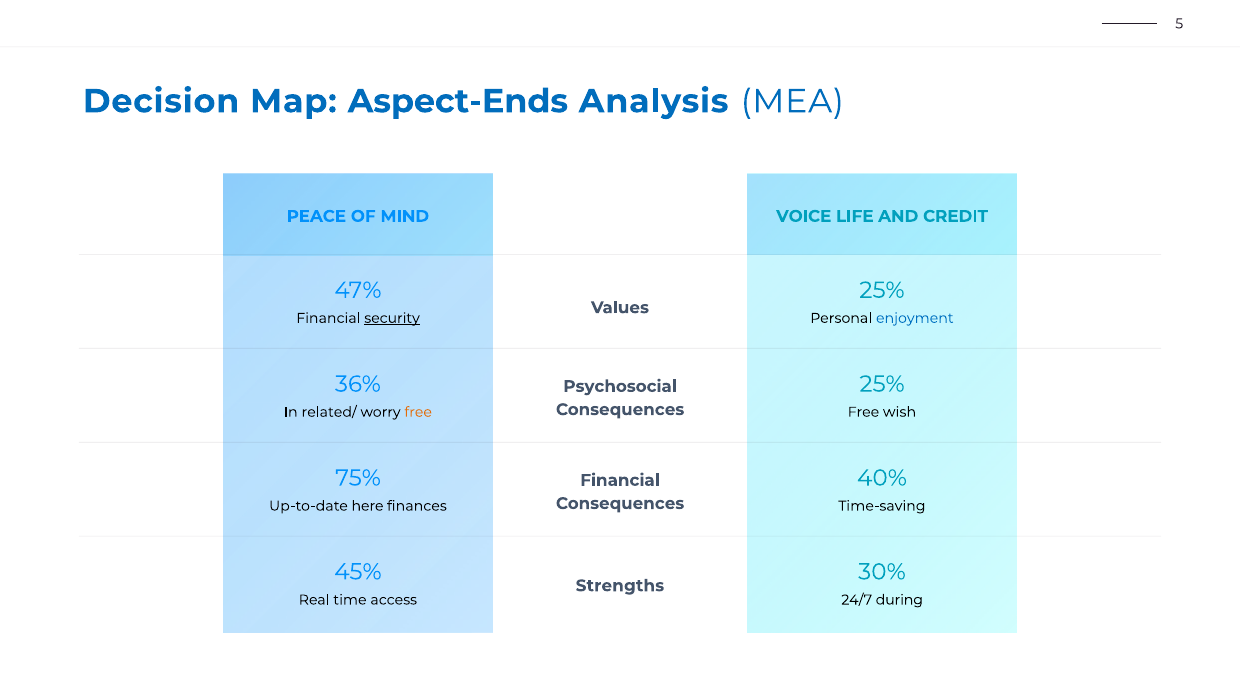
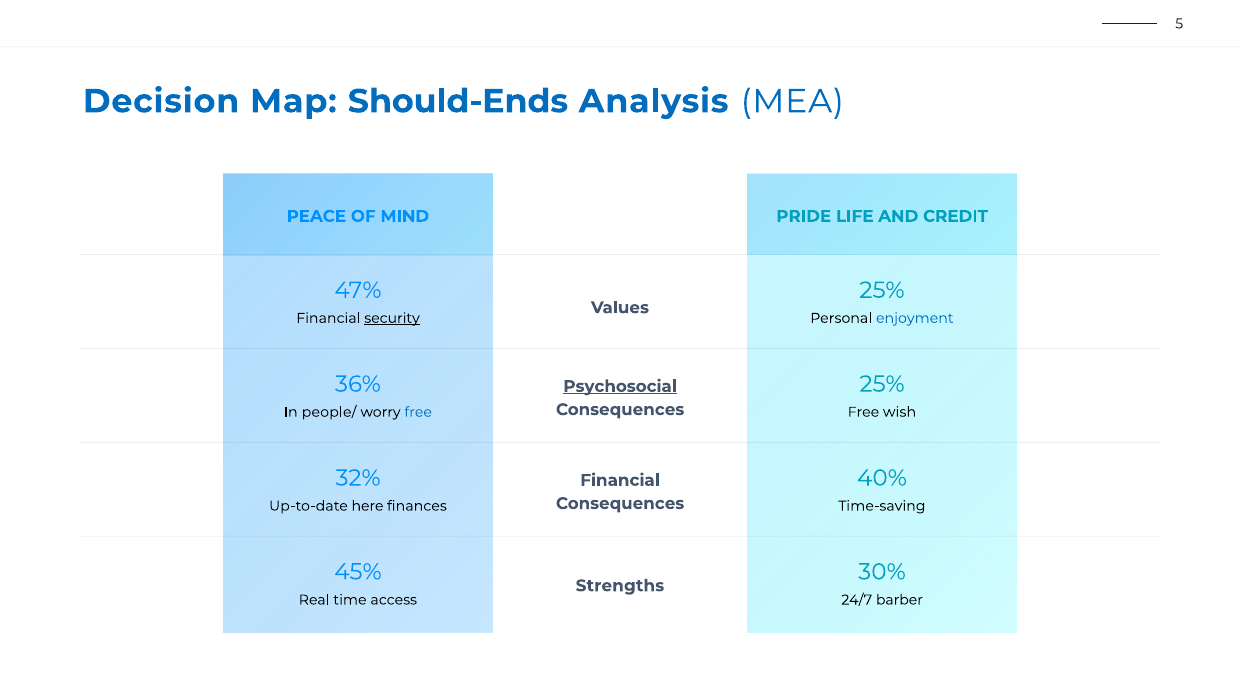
Aspect-Ends: Aspect-Ends -> Should-Ends
VOICE: VOICE -> PRIDE
Psychosocial underline: none -> present
related/: related/ -> people/
free at (418, 412) colour: orange -> blue
75%: 75% -> 32%
during: during -> barber
